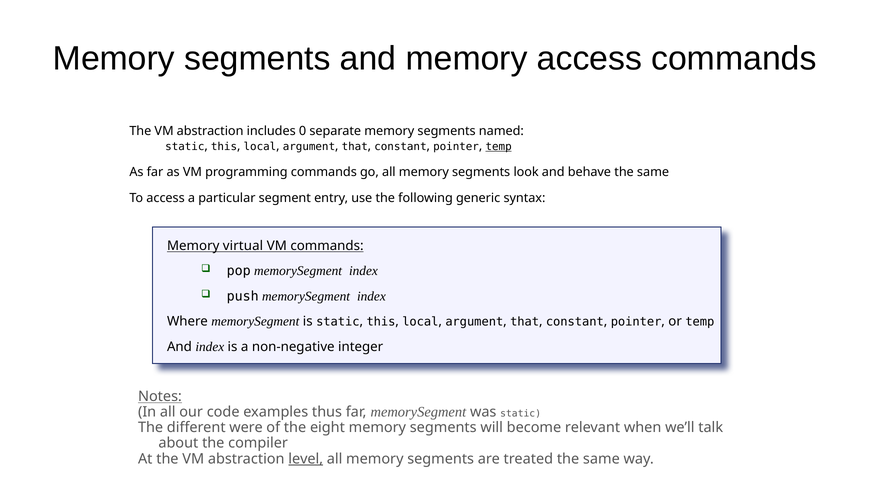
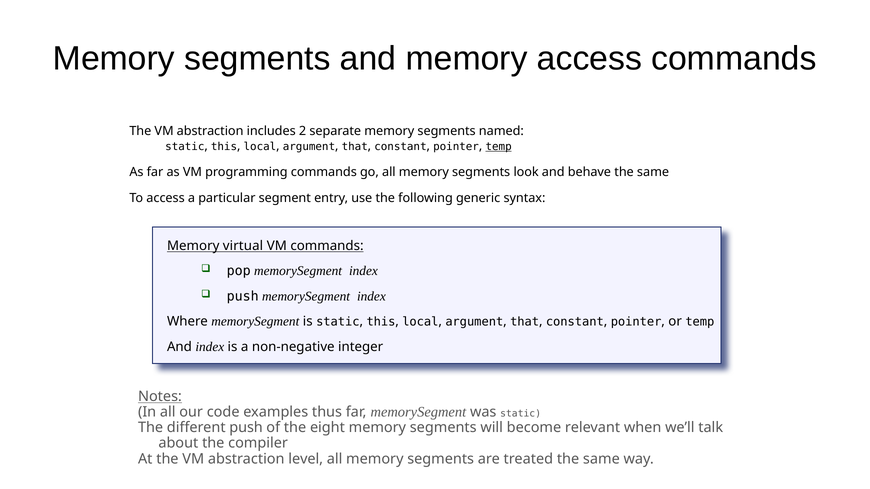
0: 0 -> 2
different were: were -> push
level underline: present -> none
